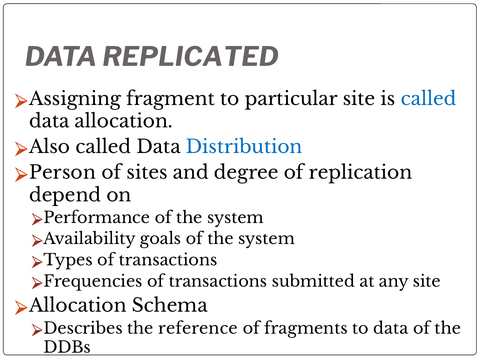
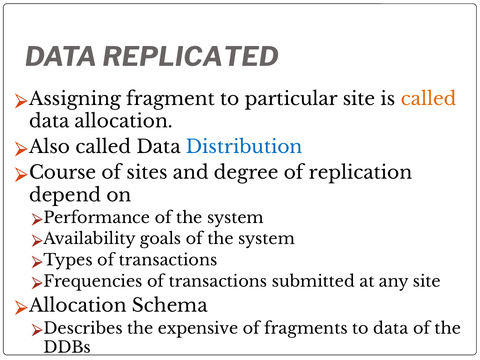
called at (429, 99) colour: blue -> orange
Person: Person -> Course
reference: reference -> expensive
